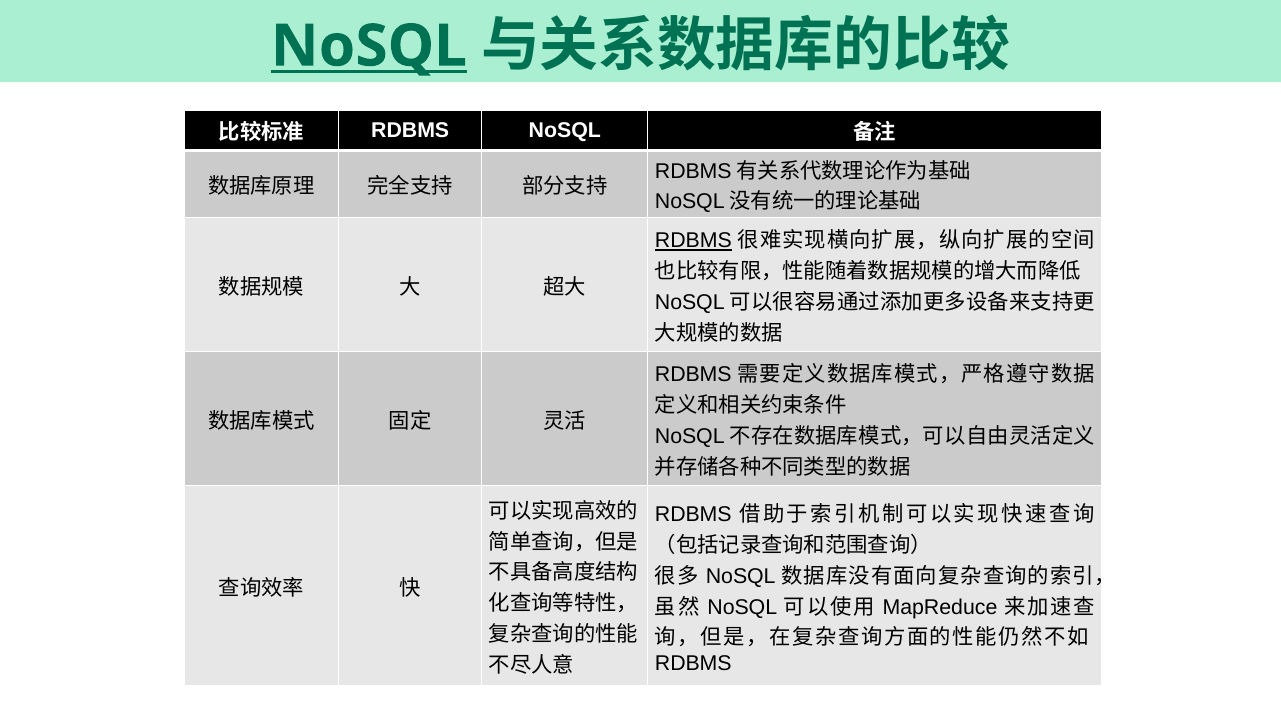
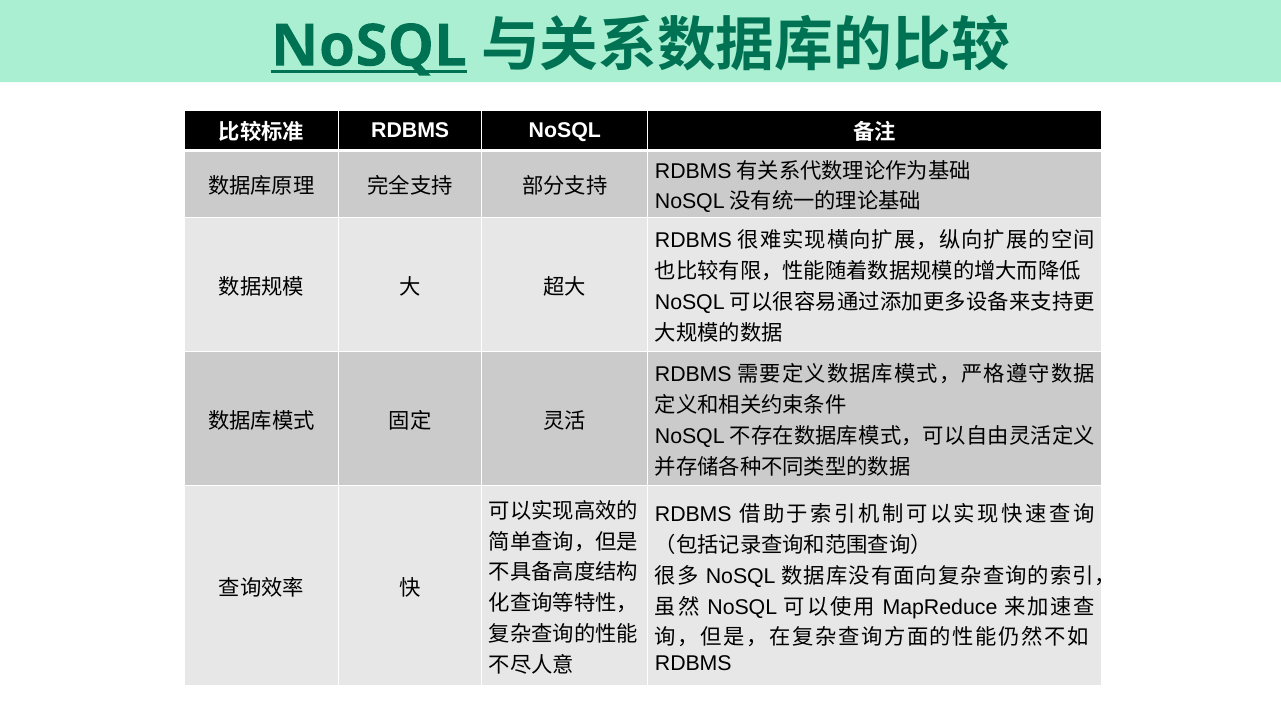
RDBMS at (693, 241) underline: present -> none
